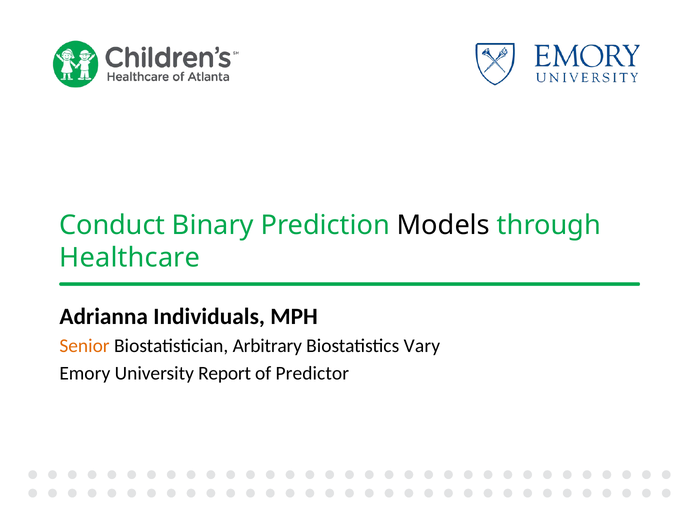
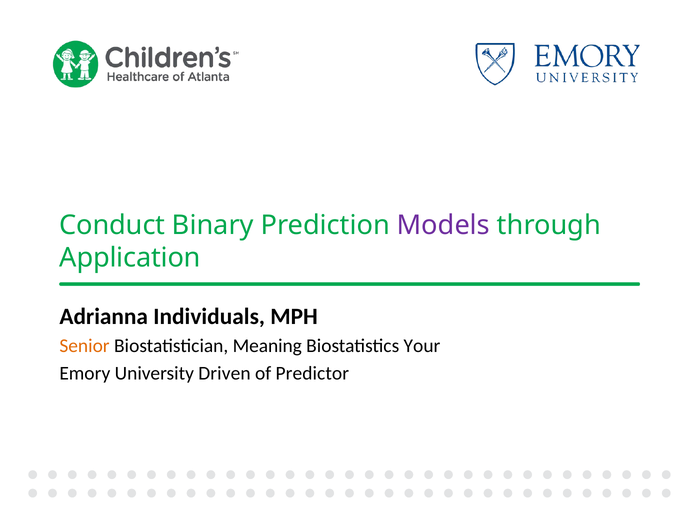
Models colour: black -> purple
Healthcare: Healthcare -> Application
Arbitrary: Arbitrary -> Meaning
Vary: Vary -> Your
Report: Report -> Driven
